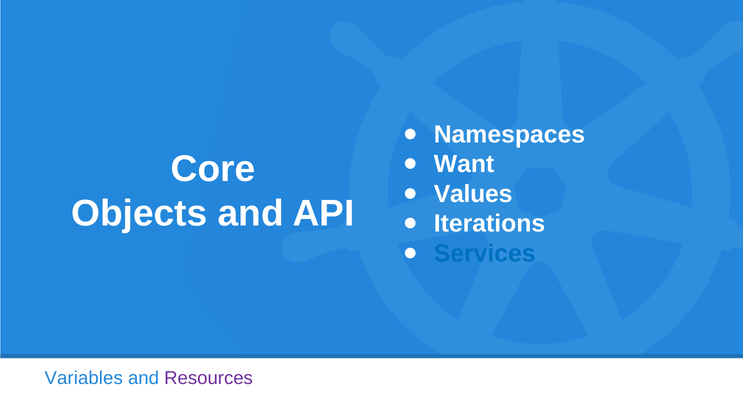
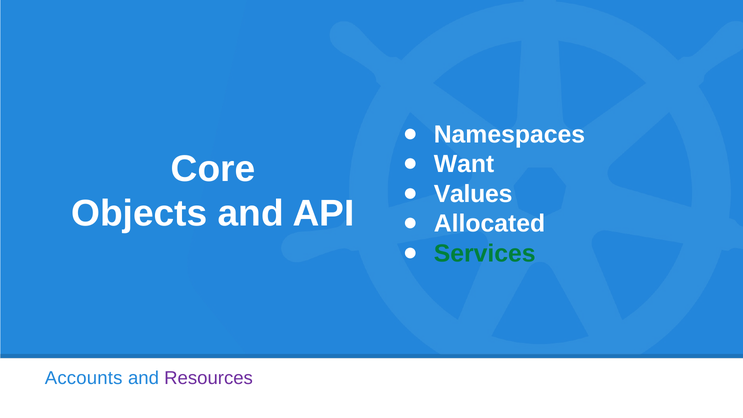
Iterations: Iterations -> Allocated
Services colour: blue -> green
Variables: Variables -> Accounts
